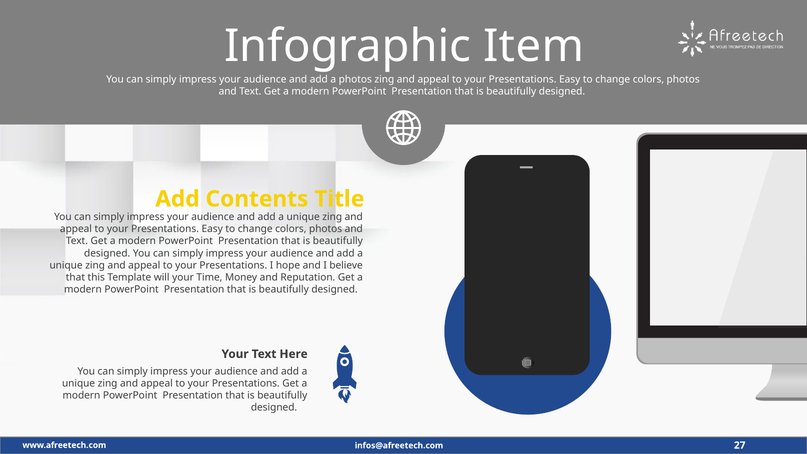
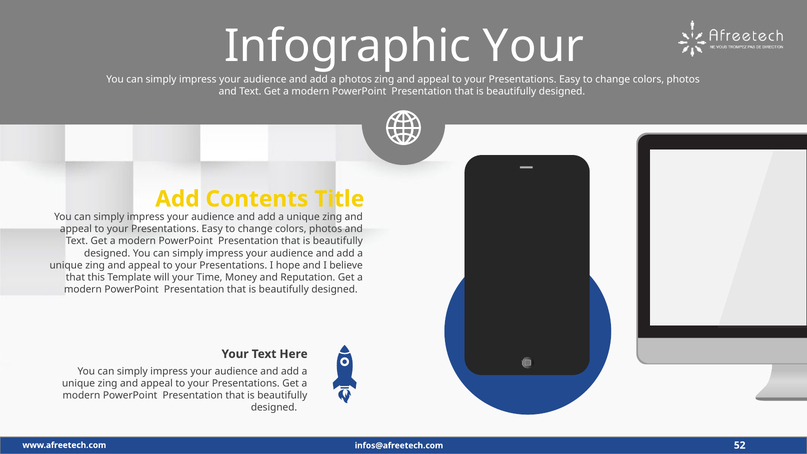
Infographic Item: Item -> Your
27: 27 -> 52
